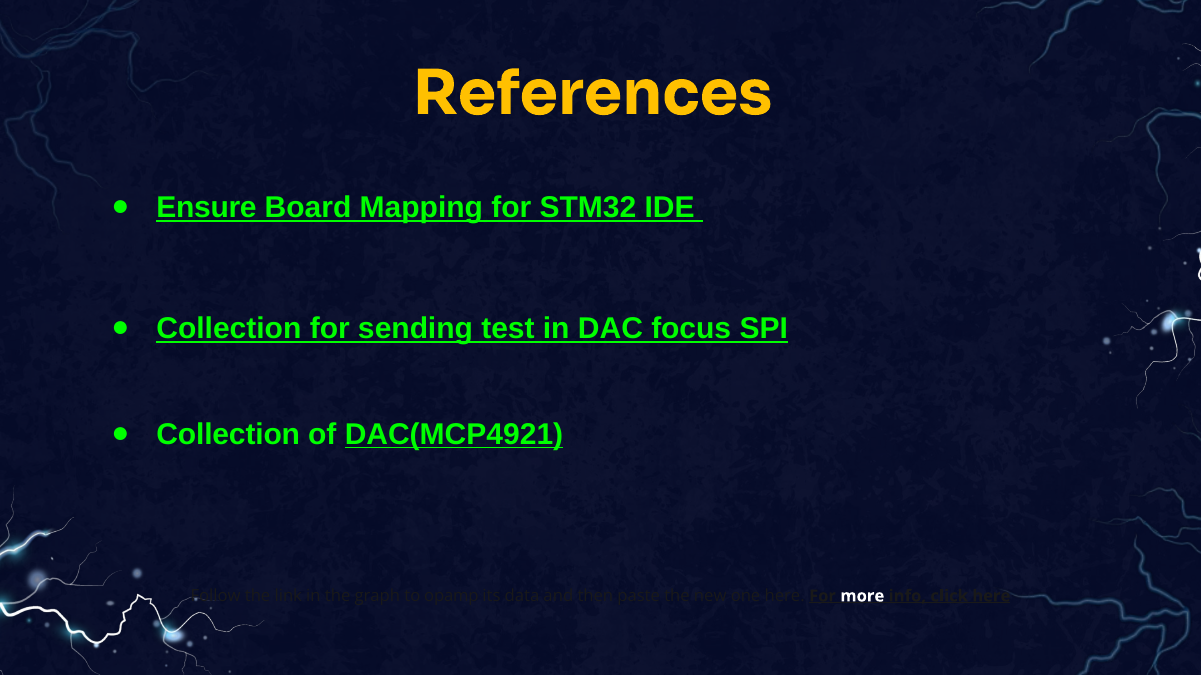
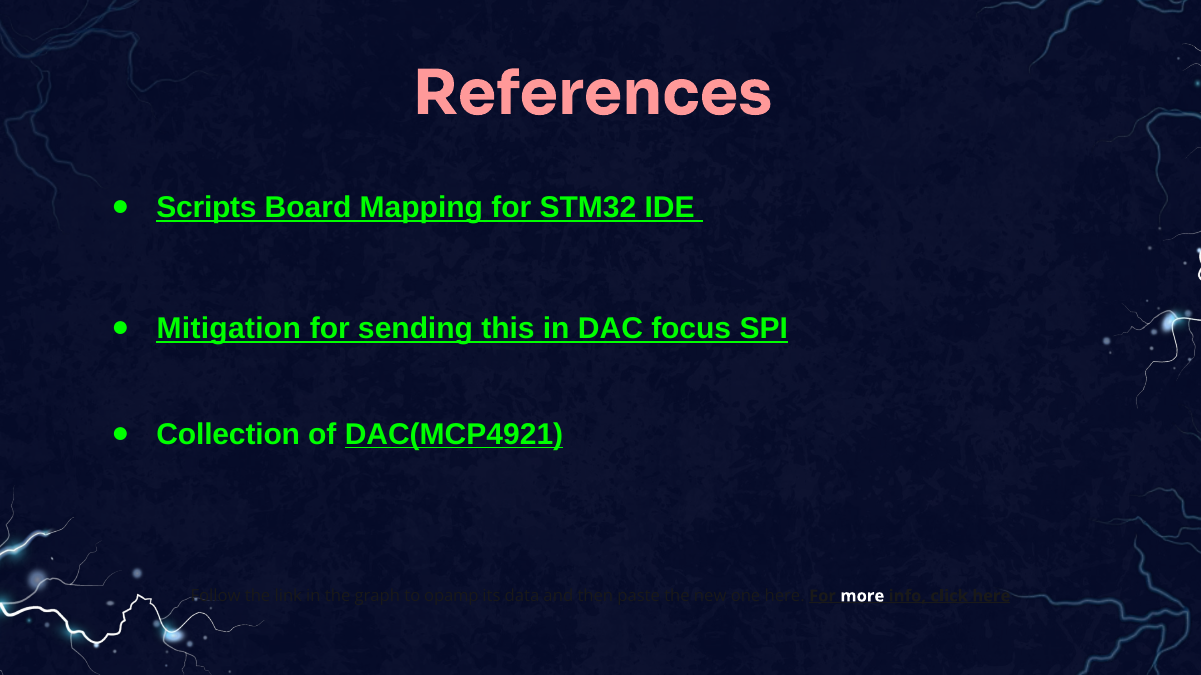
References colour: yellow -> pink
Ensure: Ensure -> Scripts
Collection at (229, 329): Collection -> Mitigation
test: test -> this
